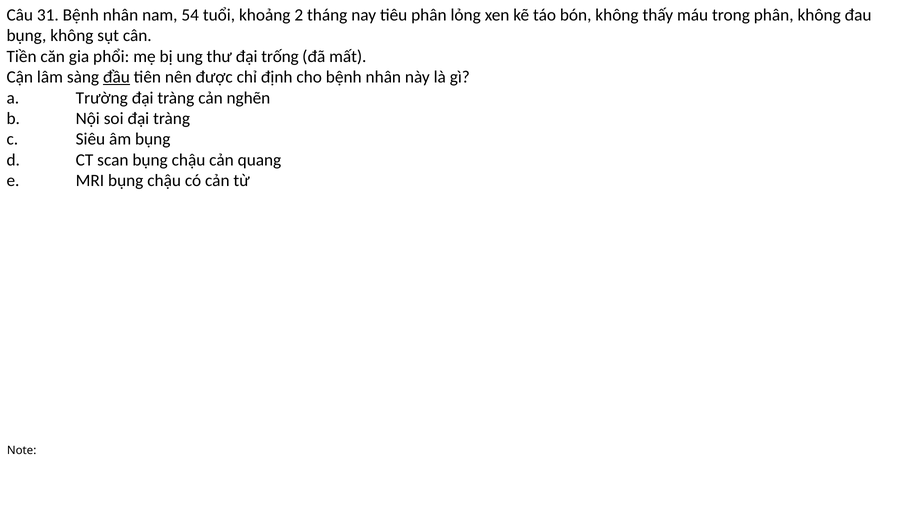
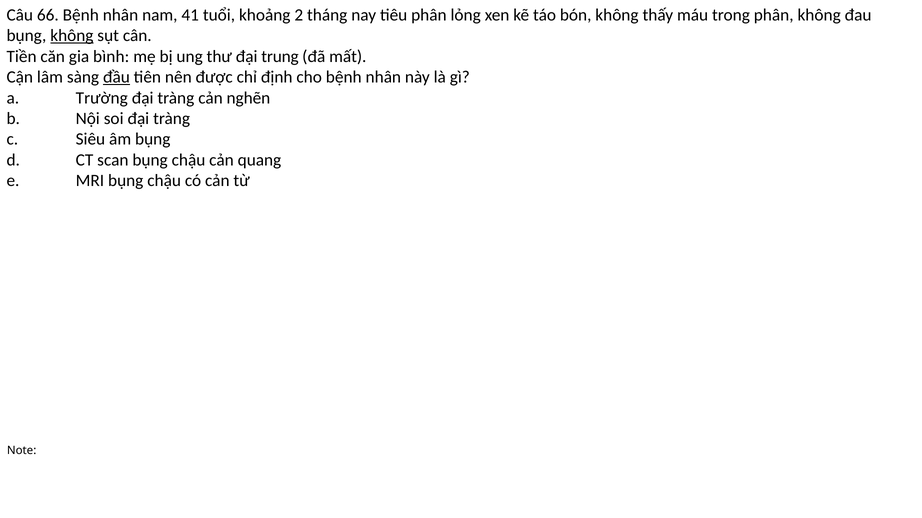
31: 31 -> 66
54: 54 -> 41
không at (72, 36) underline: none -> present
phổi: phổi -> bình
trống: trống -> trung
